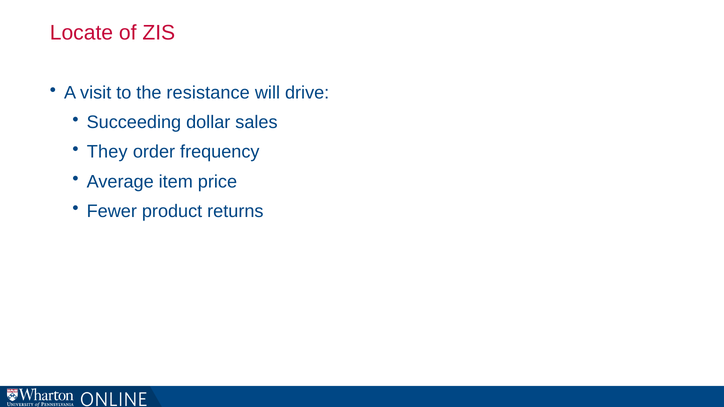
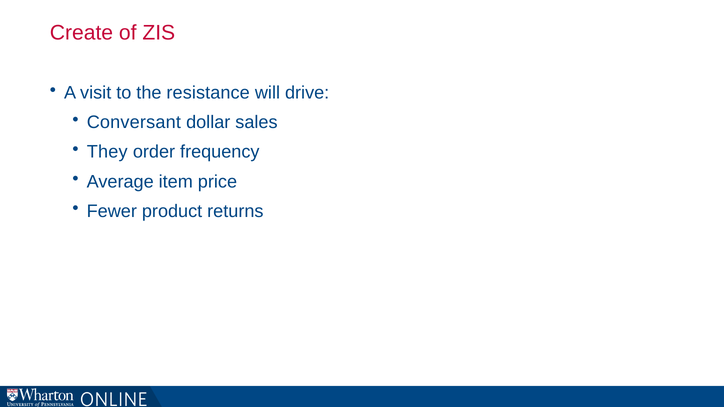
Locate: Locate -> Create
Succeeding: Succeeding -> Conversant
